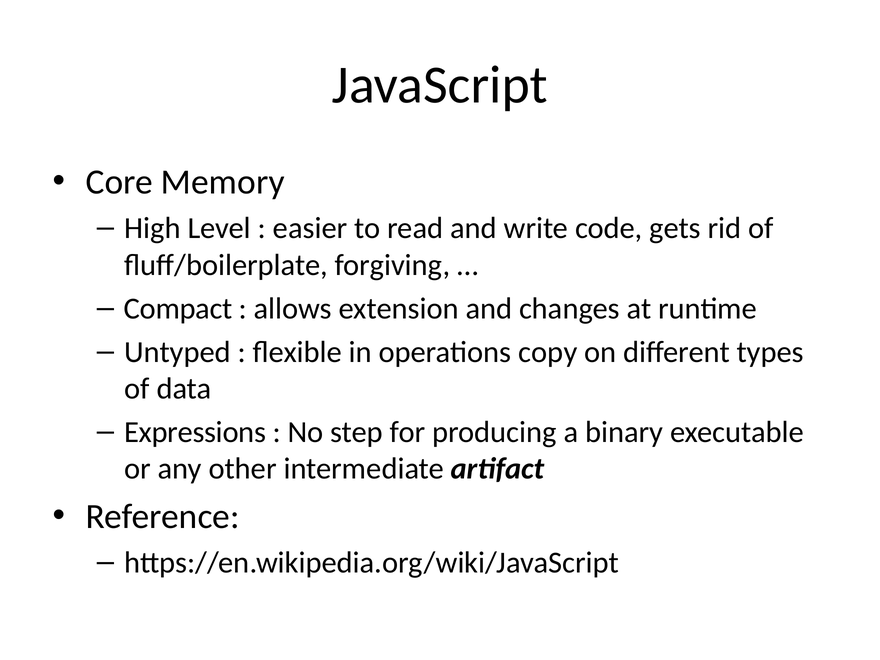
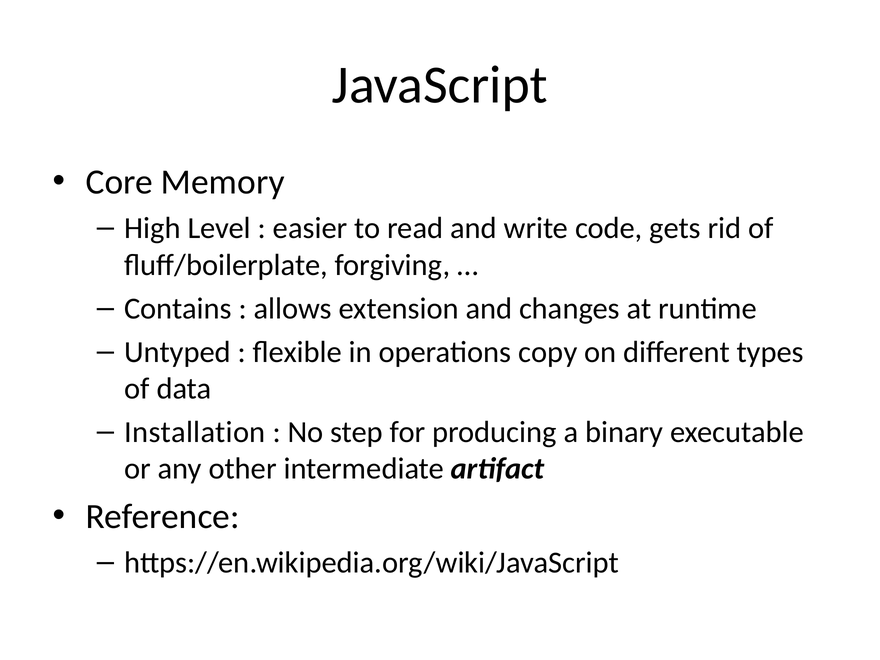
Compact: Compact -> Contains
Expressions: Expressions -> Installation
